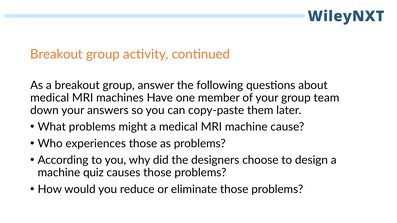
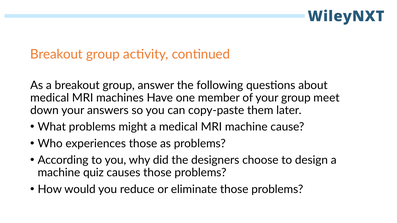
team: team -> meet
